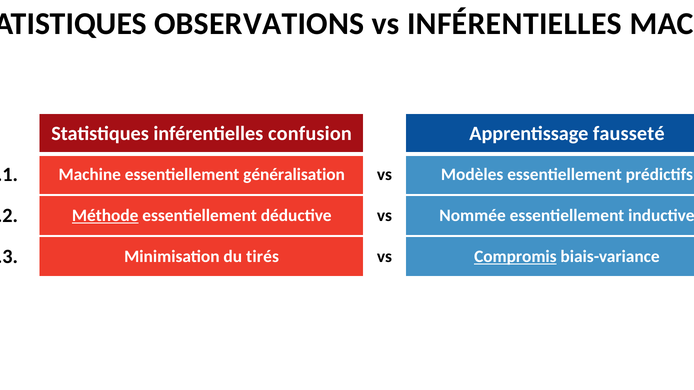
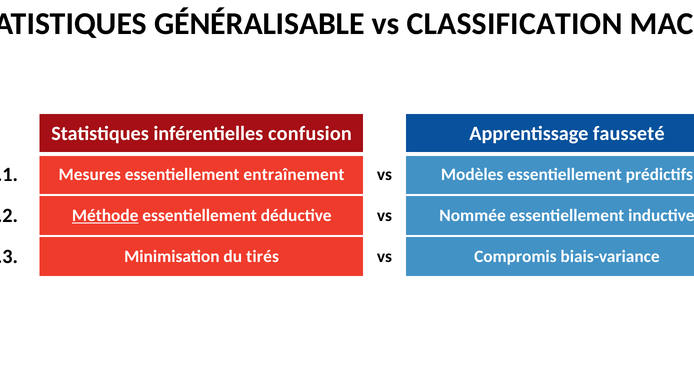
OBSERVATIONS: OBSERVATIONS -> GÉNÉRALISABLE
vs INFÉRENTIELLES: INFÉRENTIELLES -> CLASSIFICATION
Machine at (90, 175): Machine -> Mesures
généralisation: généralisation -> entraînement
Compromis underline: present -> none
